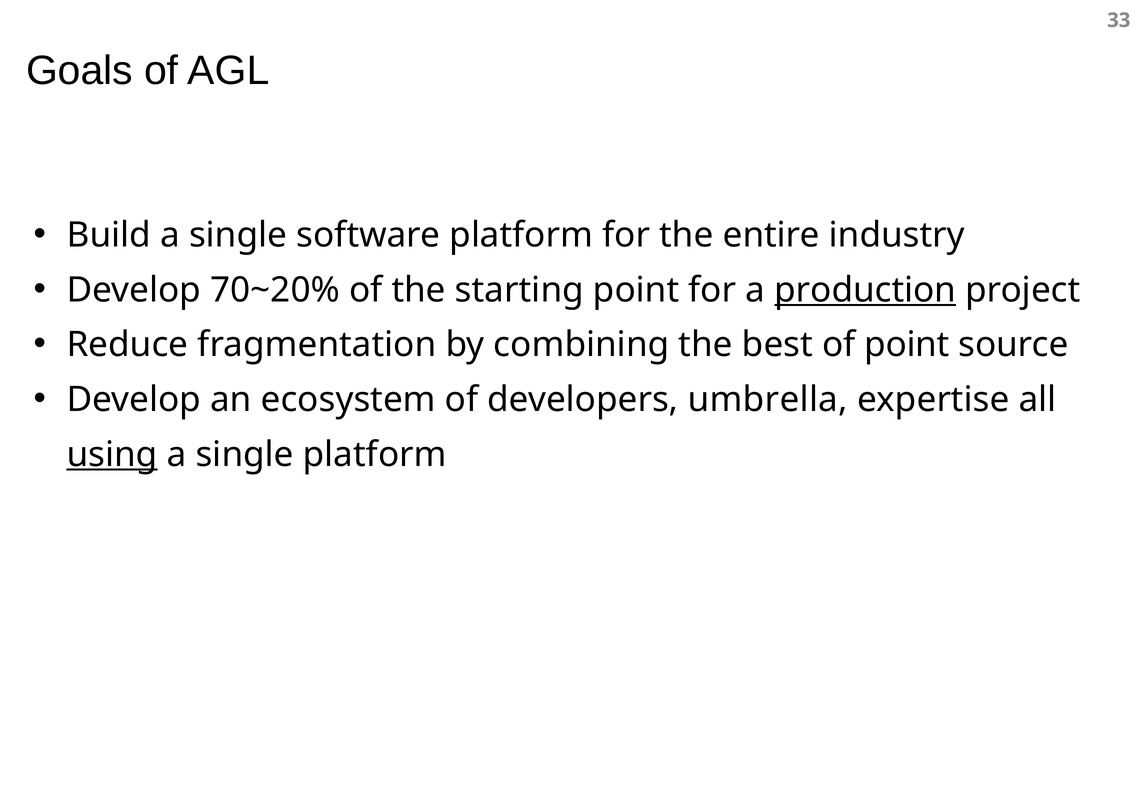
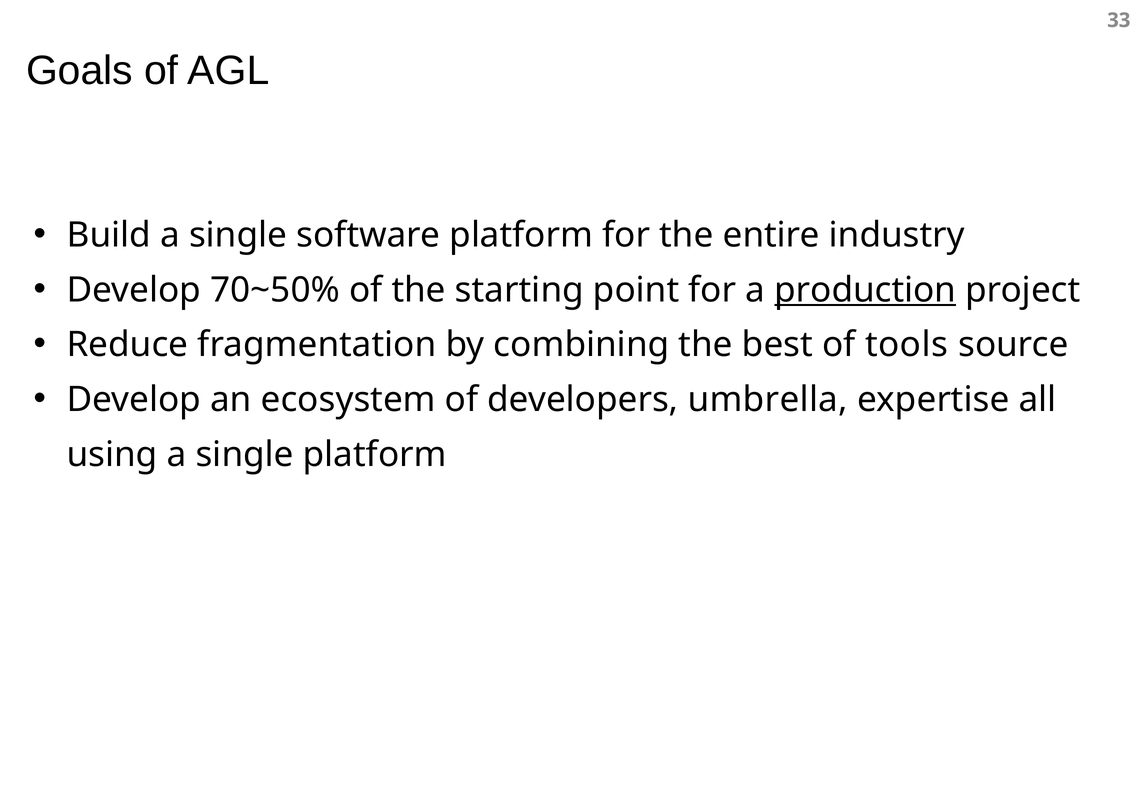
70~20%: 70~20% -> 70~50%
of point: point -> tools
using underline: present -> none
